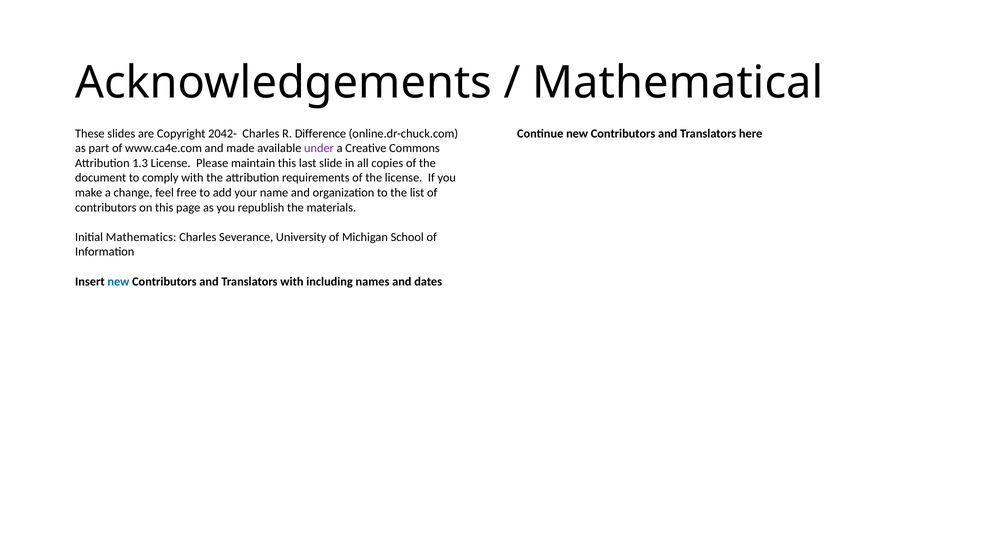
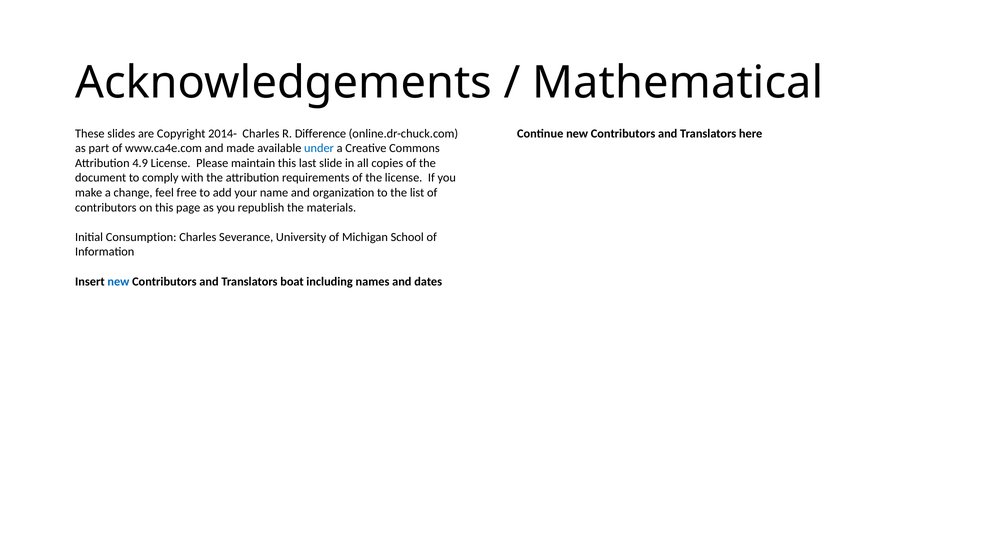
2042-: 2042- -> 2014-
under colour: purple -> blue
1.3: 1.3 -> 4.9
Mathematics: Mathematics -> Consumption
Translators with: with -> boat
